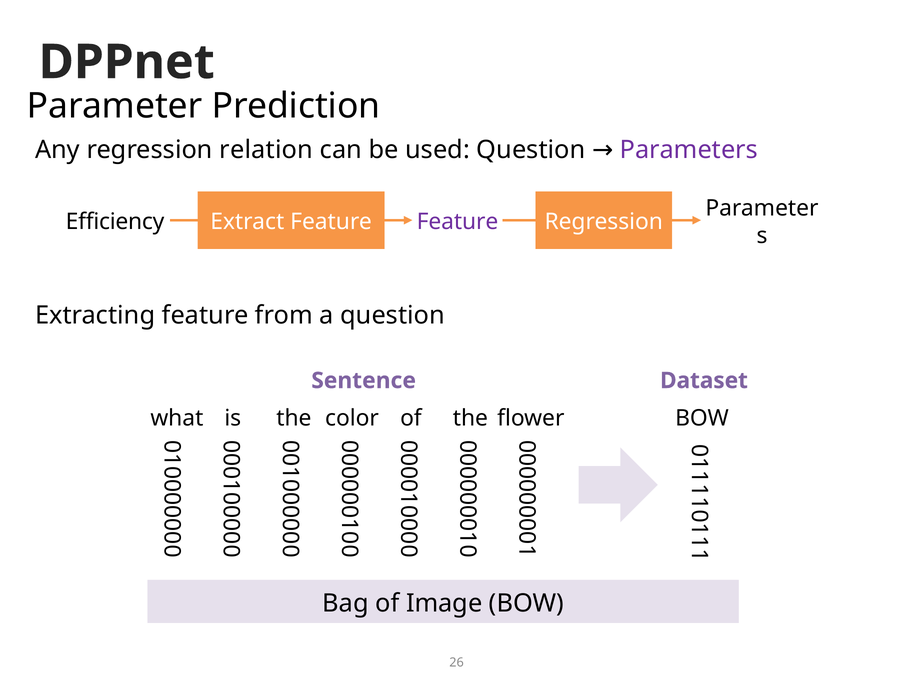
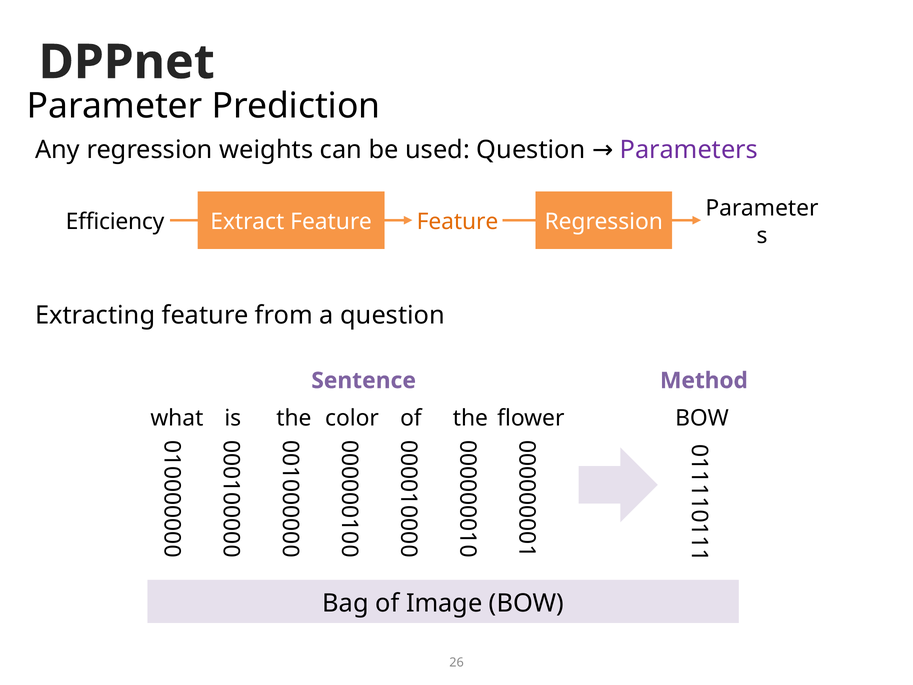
relation: relation -> weights
Feature at (458, 222) colour: purple -> orange
Dataset: Dataset -> Method
